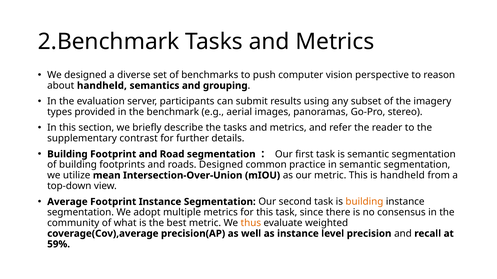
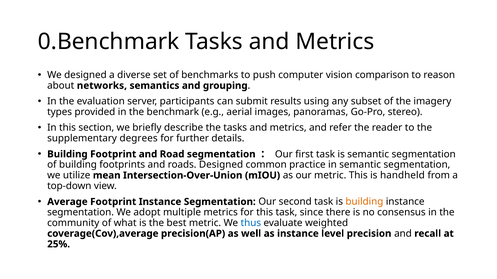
2.Benchmark: 2.Benchmark -> 0.Benchmark
perspective: perspective -> comparison
about handheld: handheld -> networks
contrast: contrast -> degrees
thus colour: orange -> blue
59%: 59% -> 25%
